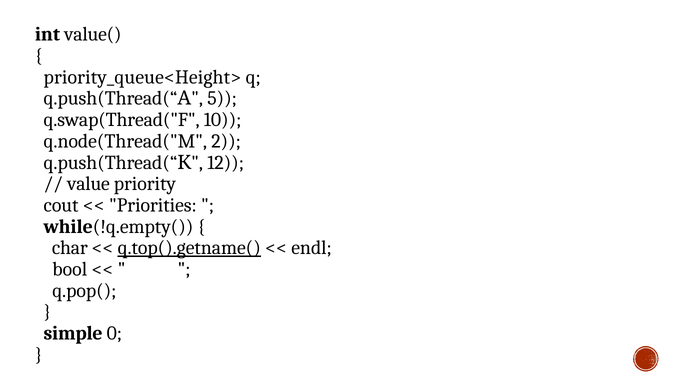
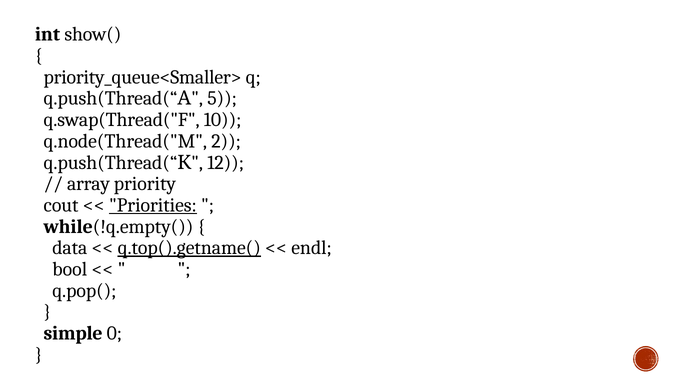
value(: value( -> show(
priority_queue<Height>: priority_queue<Height> -> priority_queue<Smaller>
value: value -> array
Priorities underline: none -> present
char: char -> data
